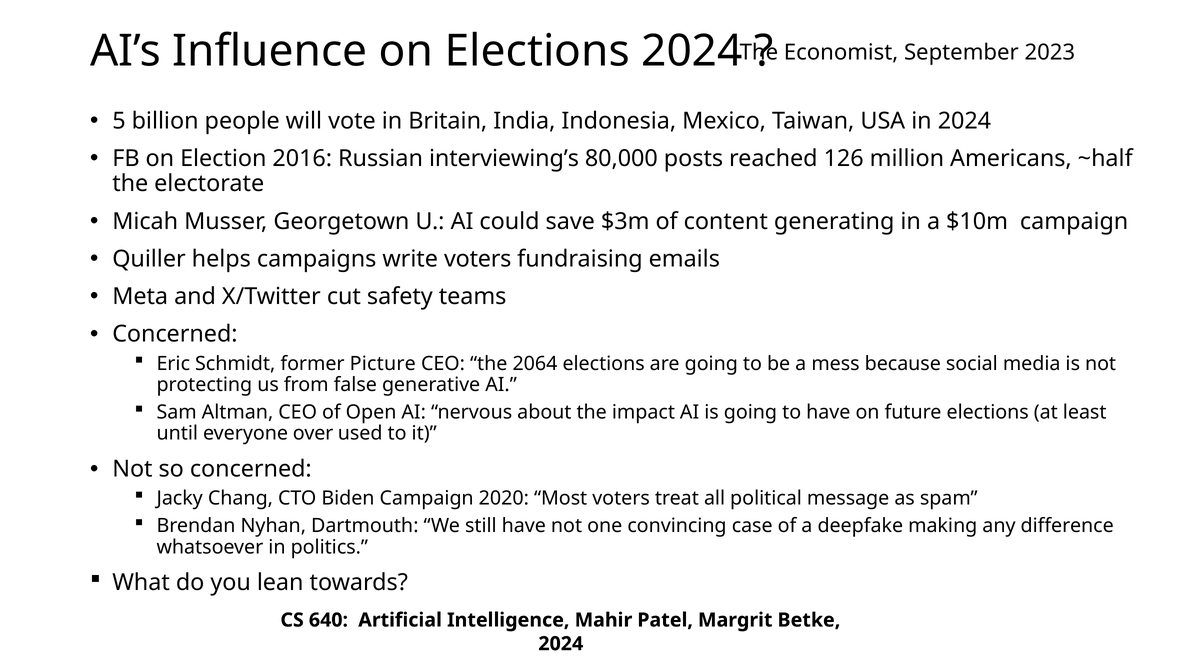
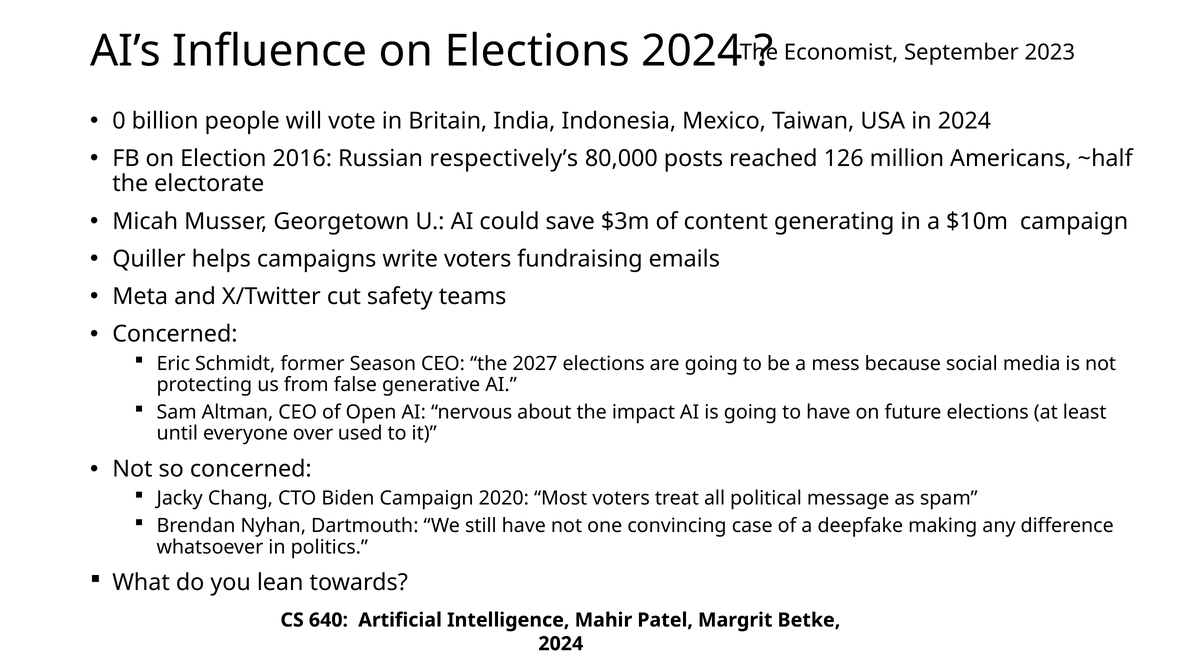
5: 5 -> 0
interviewing’s: interviewing’s -> respectively’s
Picture: Picture -> Season
2064: 2064 -> 2027
